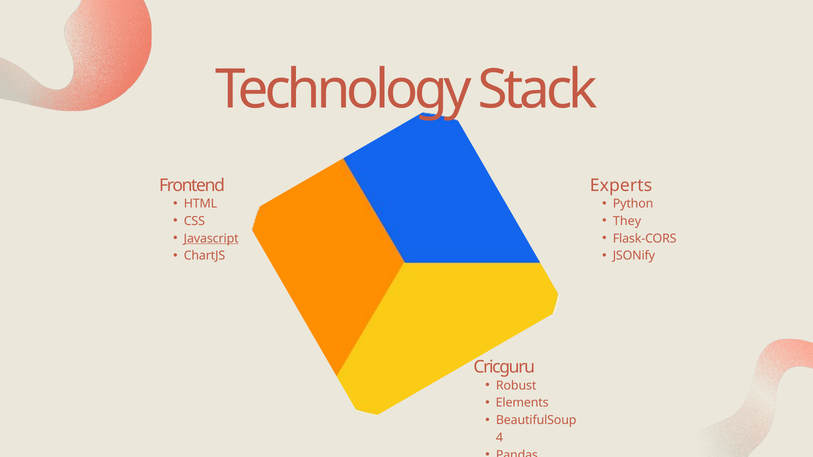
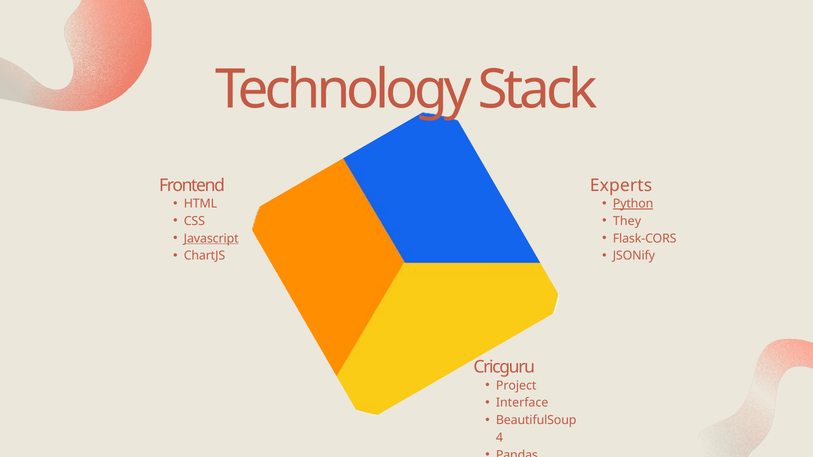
Python underline: none -> present
Robust: Robust -> Project
Elements: Elements -> Interface
